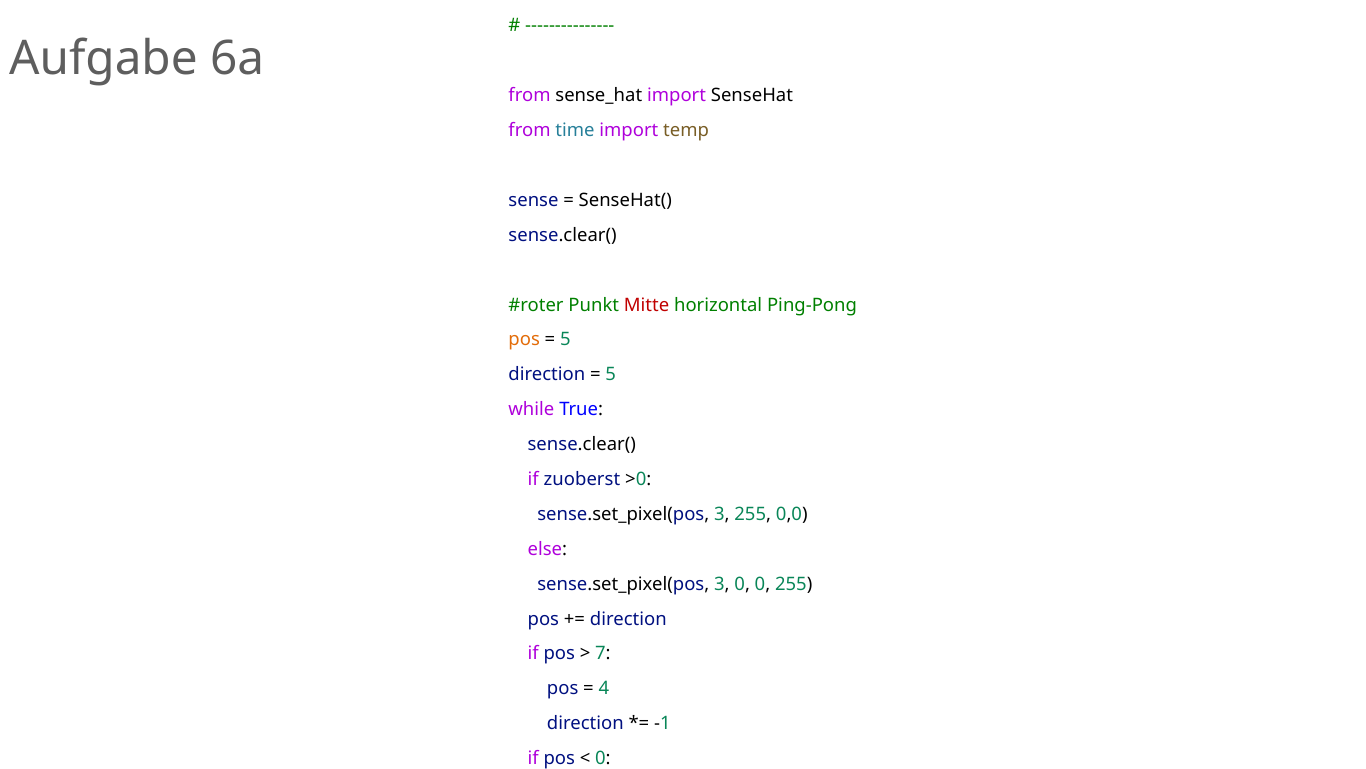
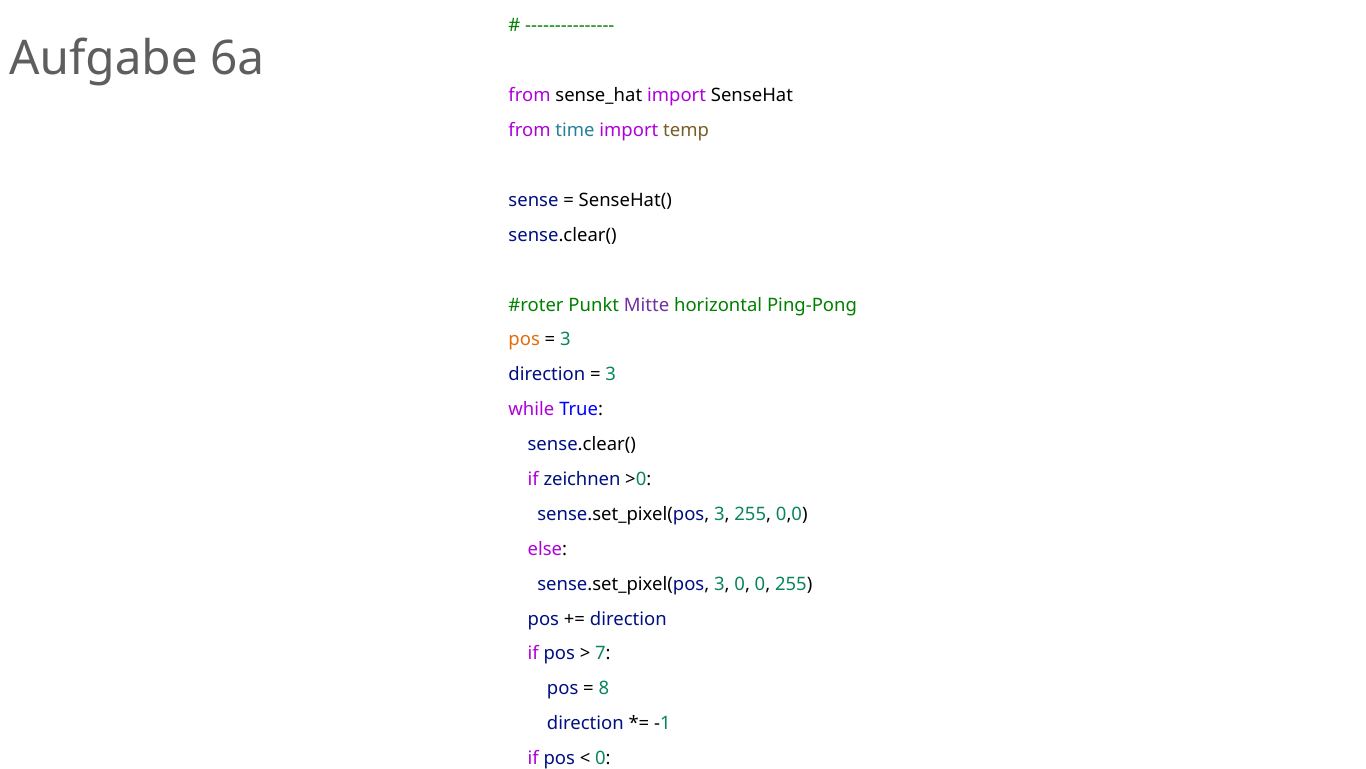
Mitte colour: red -> purple
5 at (565, 340): 5 -> 3
5 at (611, 374): 5 -> 3
if zuoberst: zuoberst -> zeichnen
4: 4 -> 8
